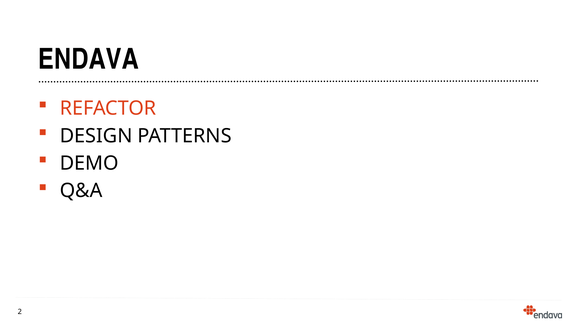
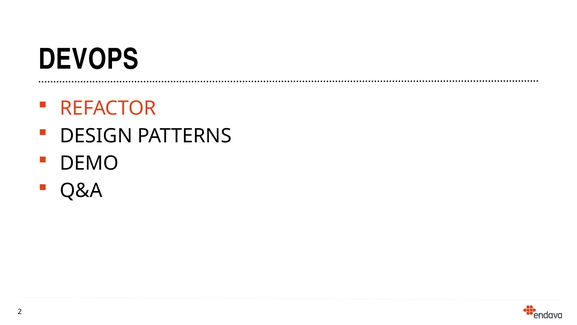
ENDAVA: ENDAVA -> DEVOPS
